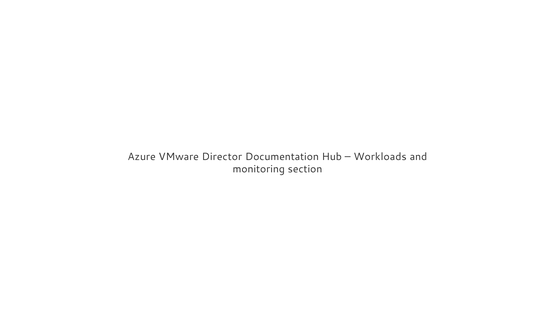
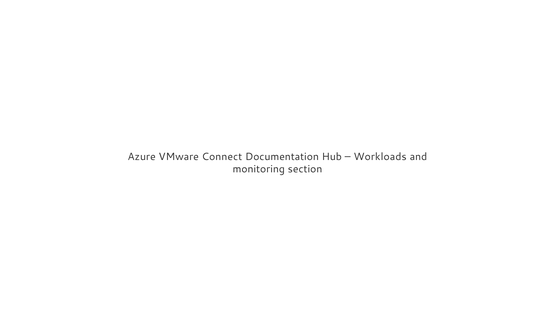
Director: Director -> Connect
